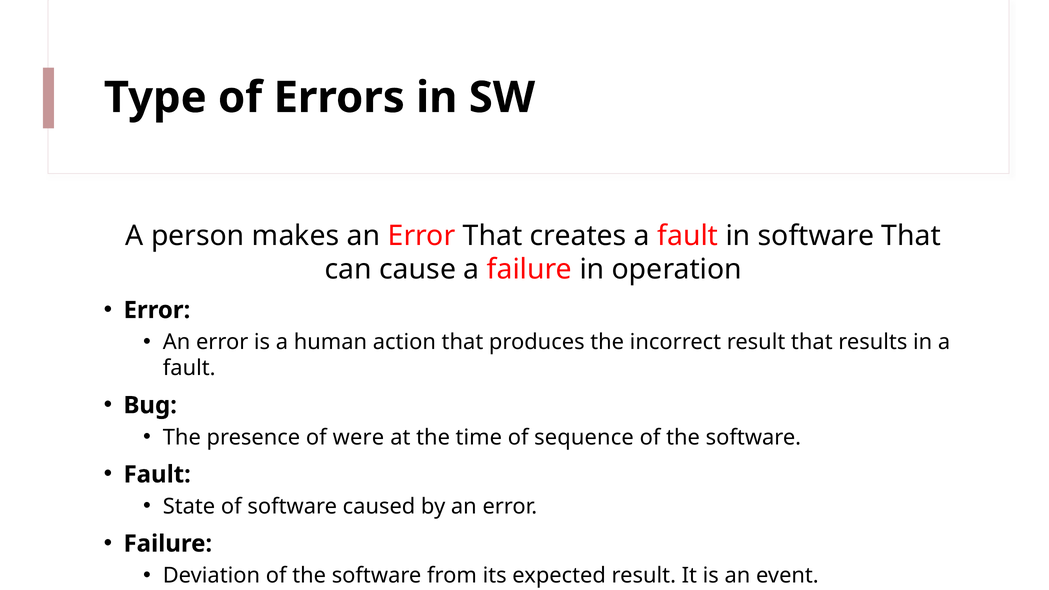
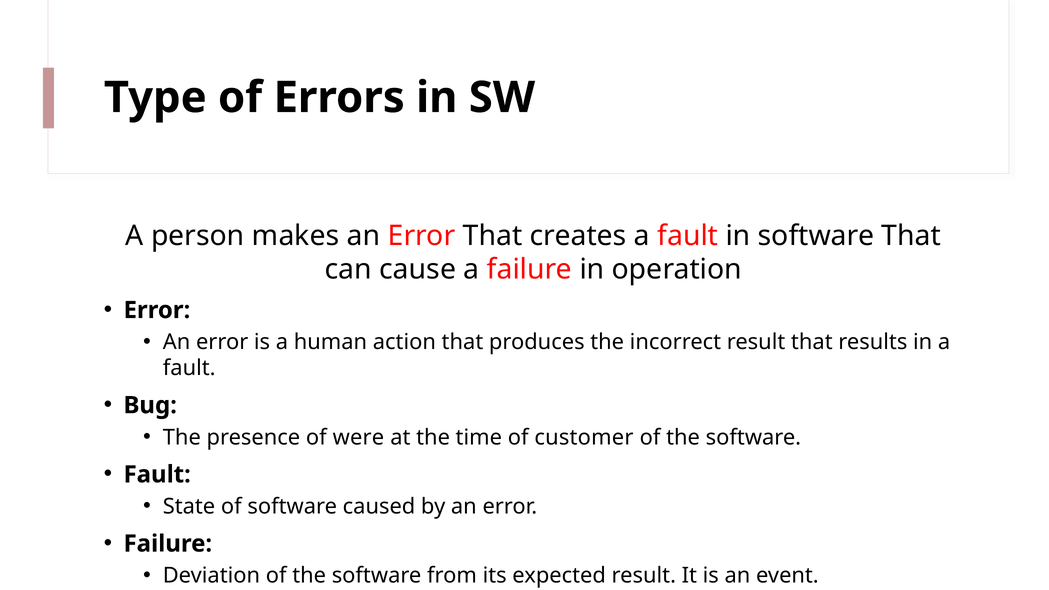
sequence: sequence -> customer
